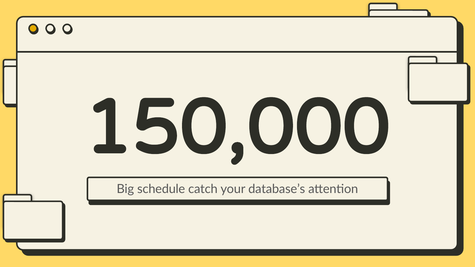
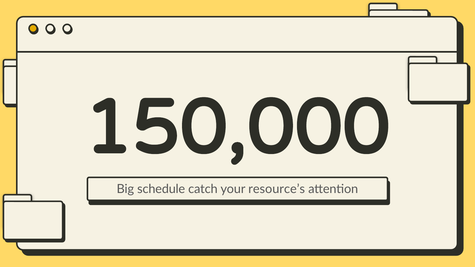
database’s: database’s -> resource’s
